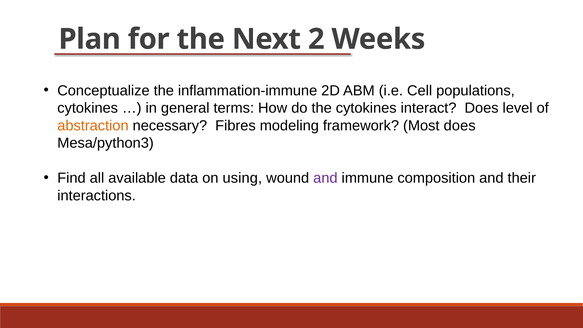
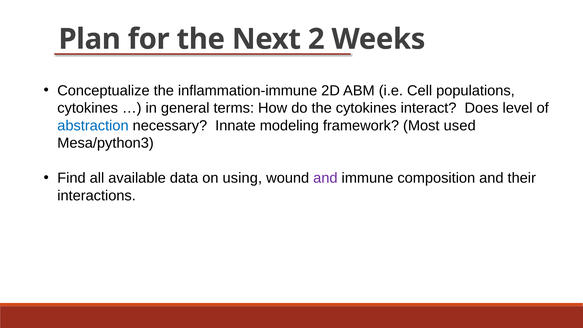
abstraction colour: orange -> blue
Fibres: Fibres -> Innate
Most does: does -> used
